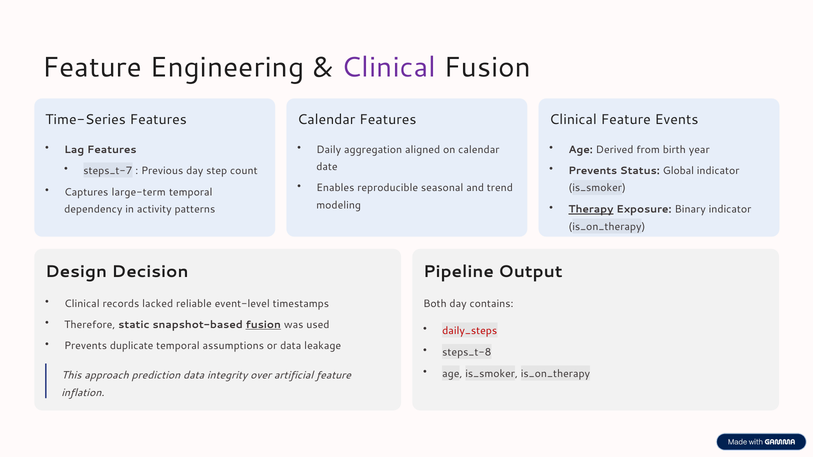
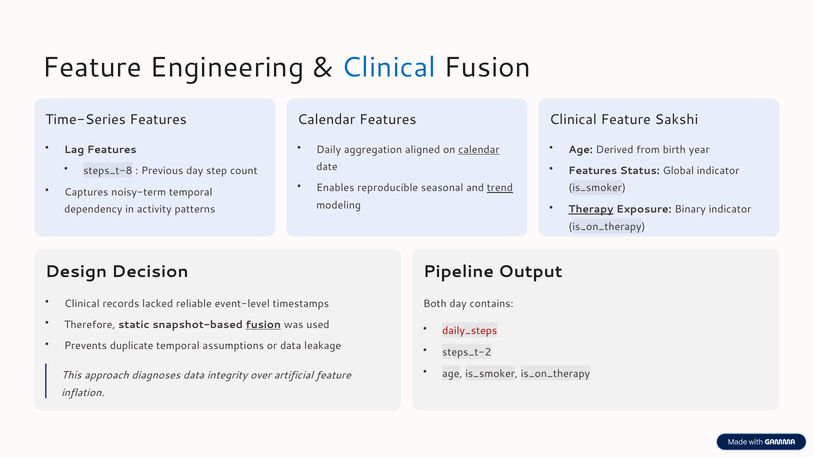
Clinical at (389, 67) colour: purple -> blue
Events: Events -> Sakshi
calendar at (479, 150) underline: none -> present
steps_t-7: steps_t-7 -> steps_t-8
Prevents at (593, 171): Prevents -> Features
trend underline: none -> present
large-term: large-term -> noisy-term
steps_t-8: steps_t-8 -> steps_t-2
prediction: prediction -> diagnoses
